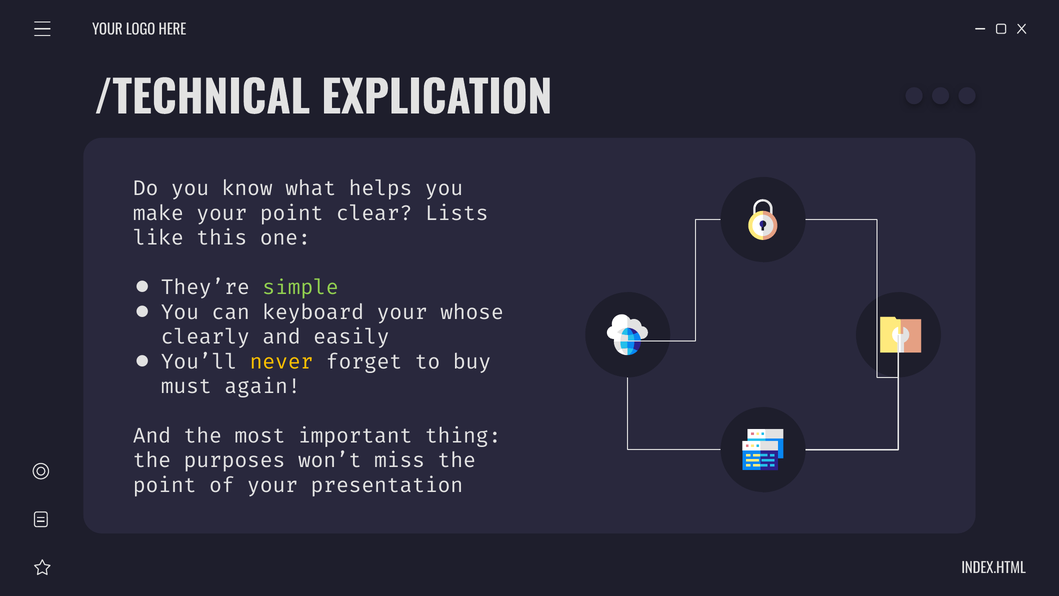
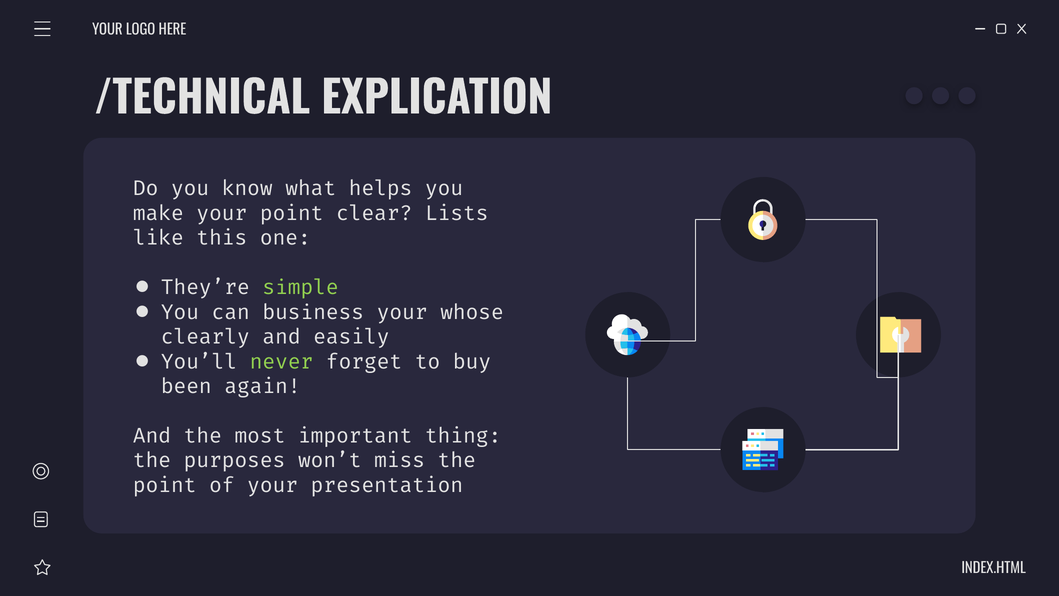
keyboard: keyboard -> business
never colour: yellow -> light green
must: must -> been
